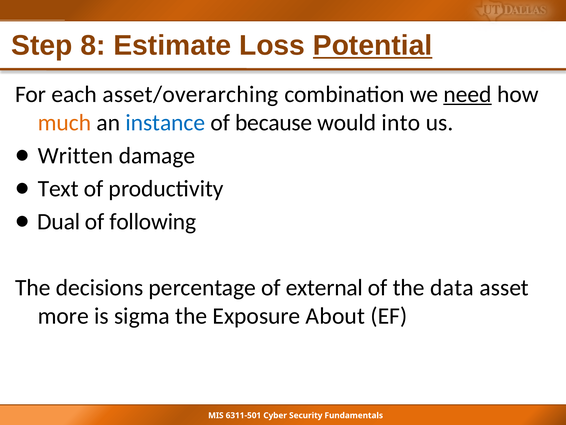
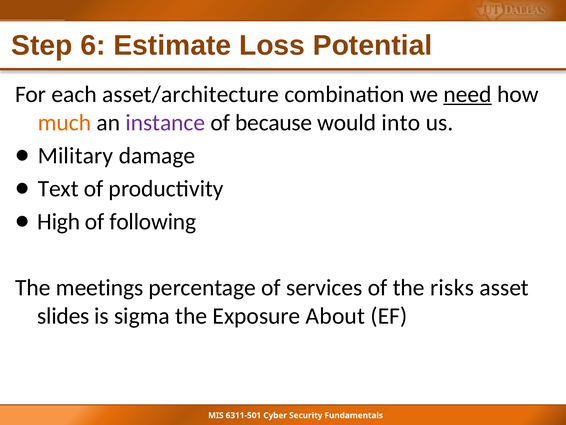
8: 8 -> 6
Potential underline: present -> none
asset/overarching: asset/overarching -> asset/architecture
instance colour: blue -> purple
Written: Written -> Military
Dual: Dual -> High
decisions: decisions -> meetings
external: external -> services
data: data -> risks
more: more -> slides
